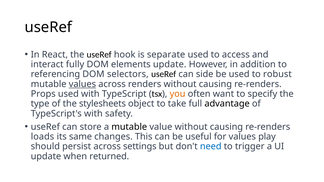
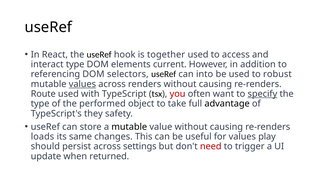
separate: separate -> together
interact fully: fully -> type
elements update: update -> current
side: side -> into
Props: Props -> Route
you colour: orange -> red
specify underline: none -> present
stylesheets: stylesheets -> performed
TypeScript's with: with -> they
need colour: blue -> red
